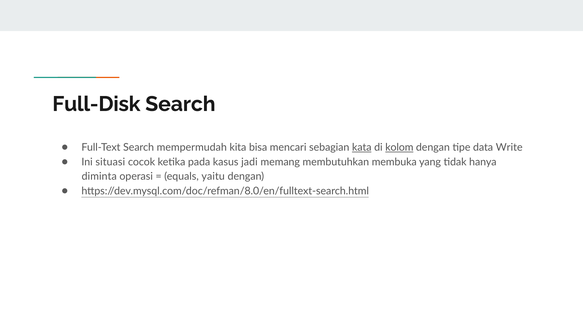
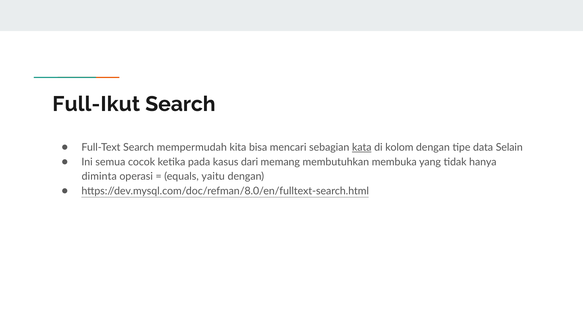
Full-Disk: Full-Disk -> Full-Ikut
kolom underline: present -> none
Write: Write -> Selain
situasi: situasi -> semua
jadi: jadi -> dari
